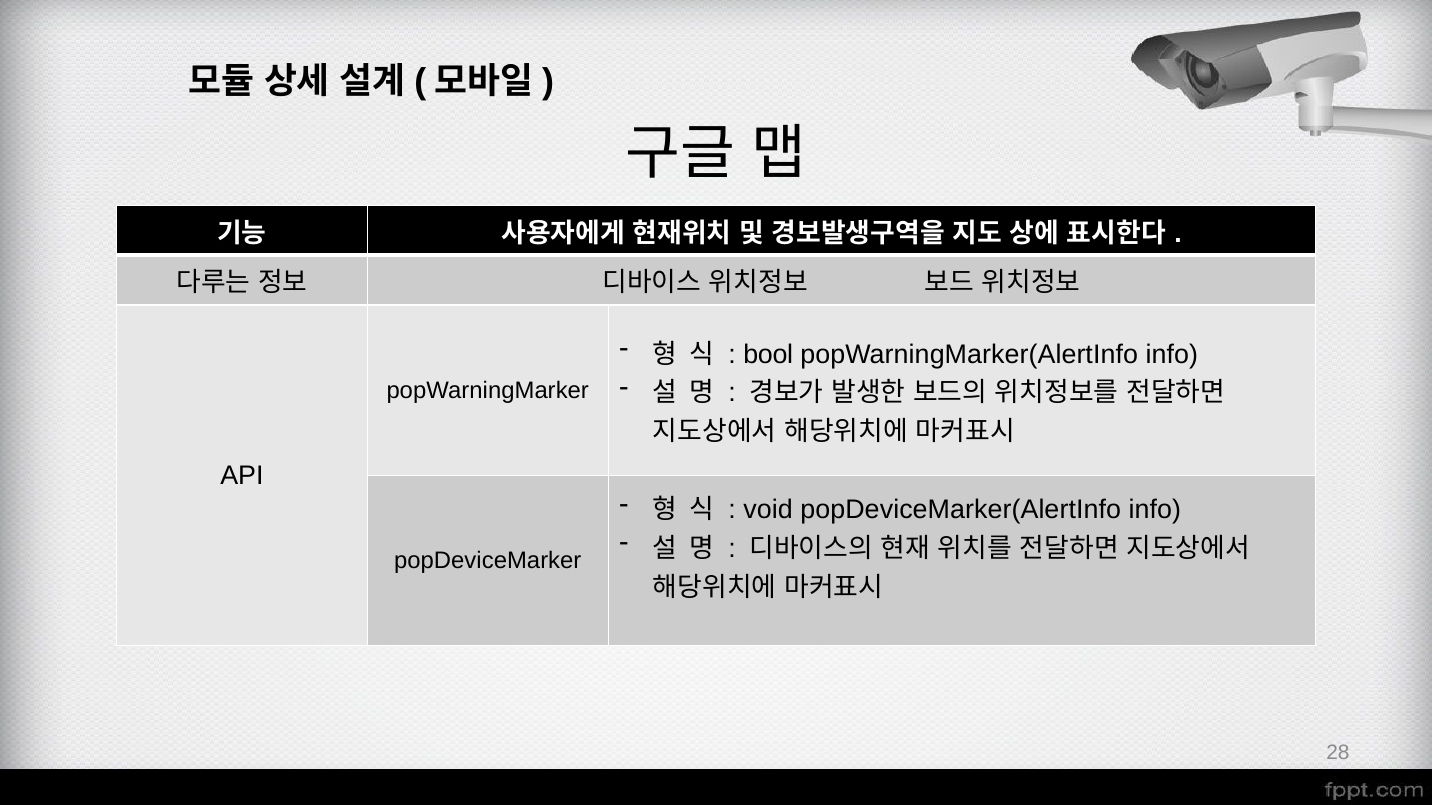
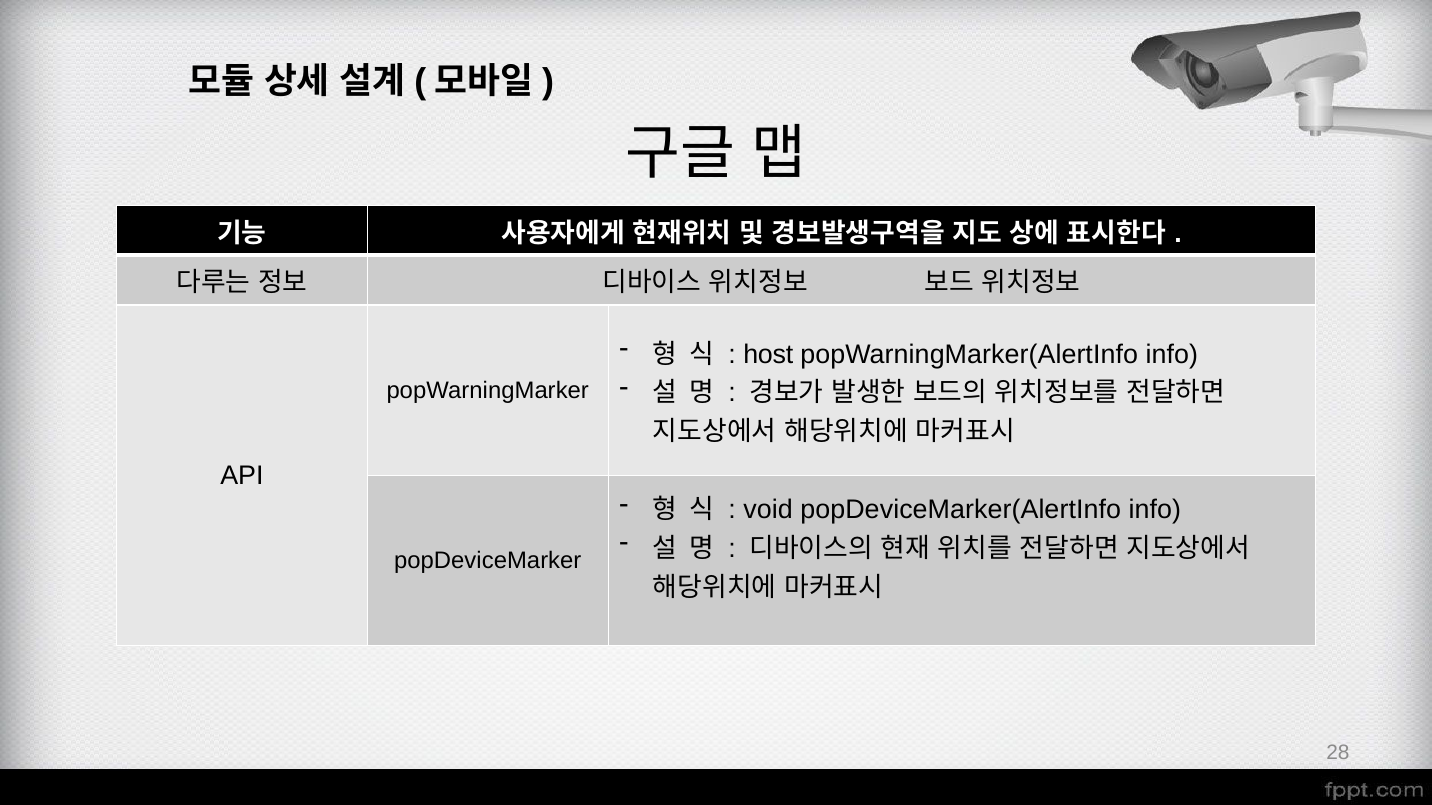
bool: bool -> host
